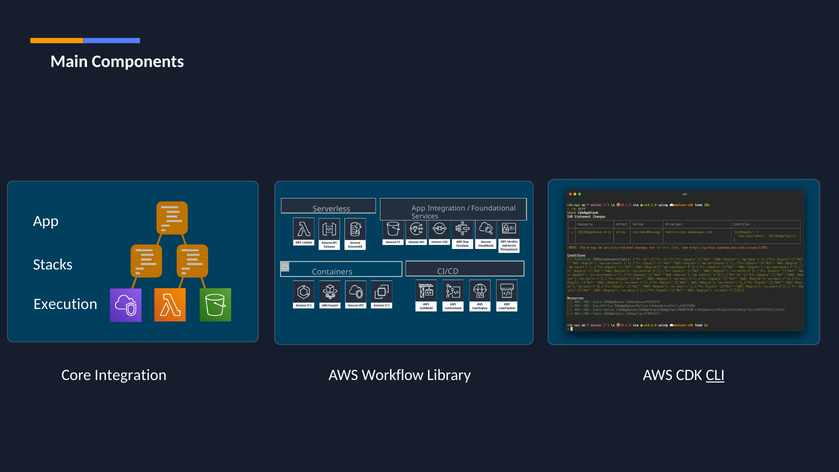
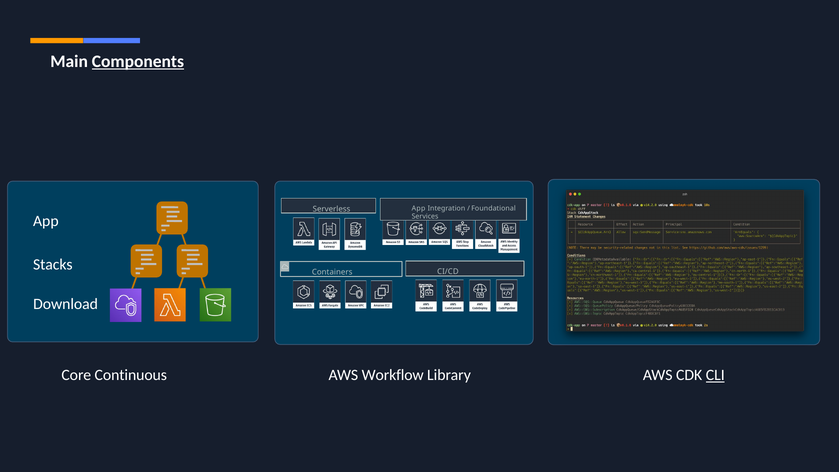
Components underline: none -> present
Execution: Execution -> Download
Core Integration: Integration -> Continuous
